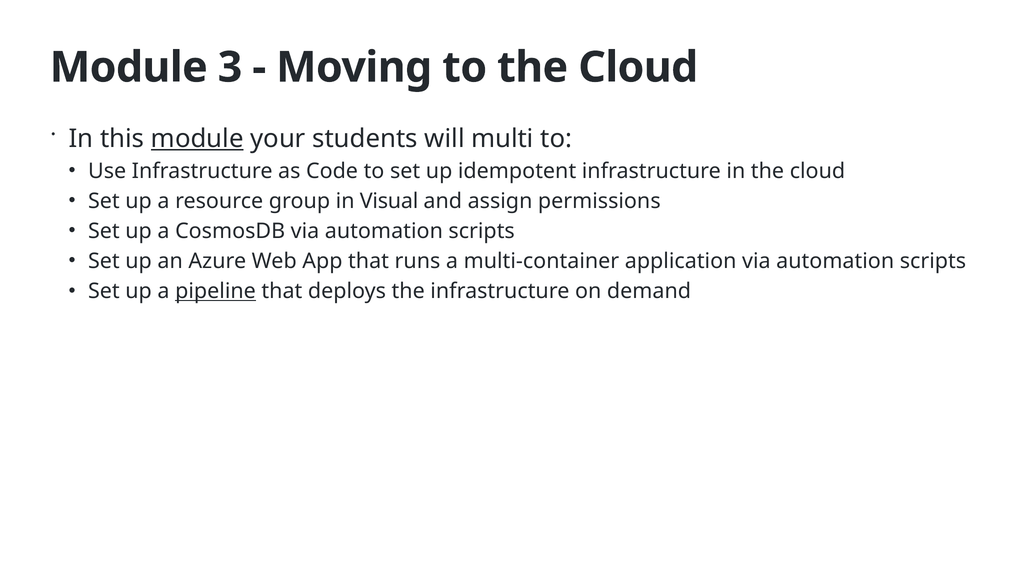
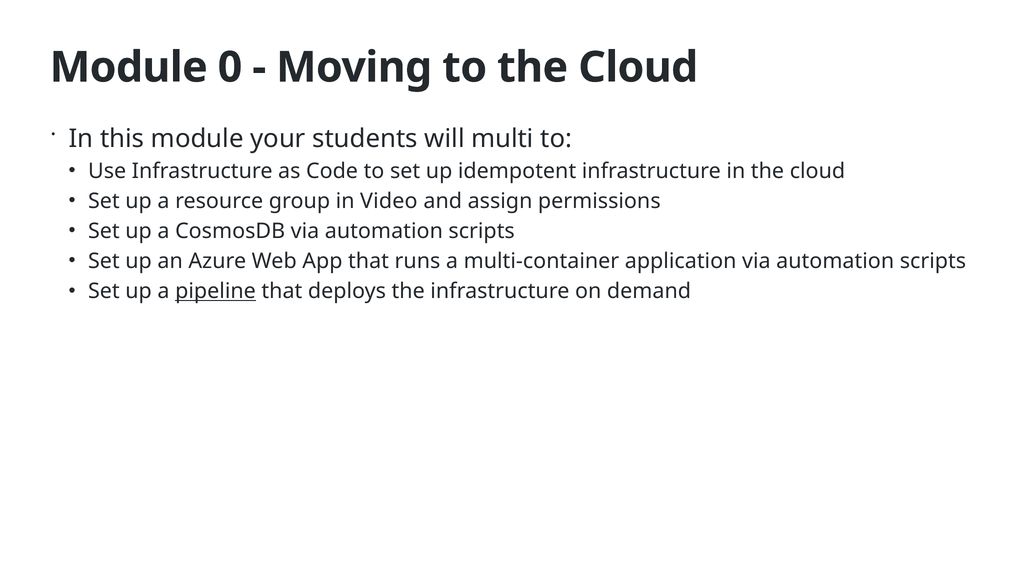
3: 3 -> 0
module at (197, 139) underline: present -> none
Visual: Visual -> Video
